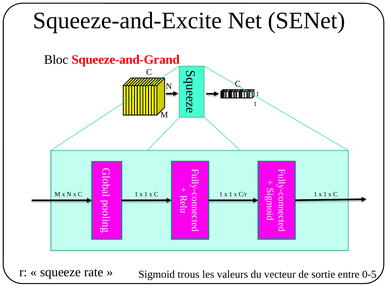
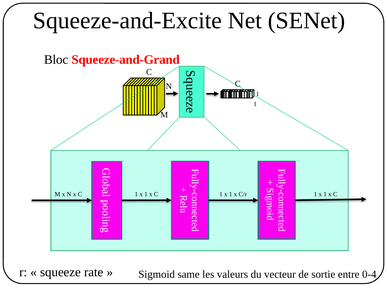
trous: trous -> same
0-5: 0-5 -> 0-4
